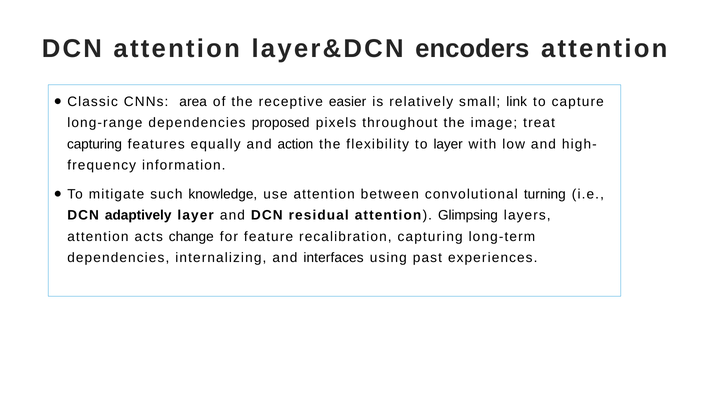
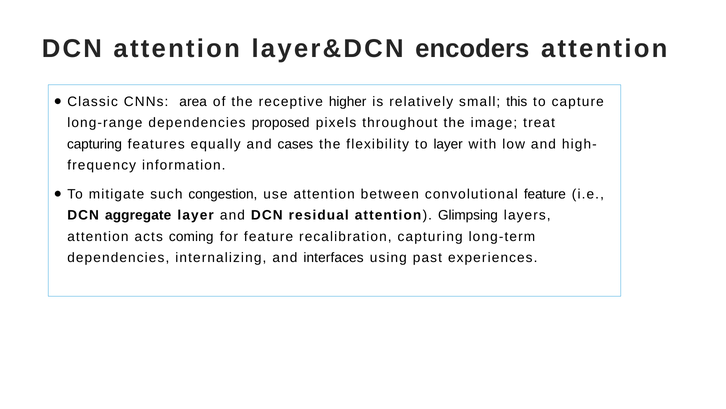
easier: easier -> higher
link: link -> this
action: action -> cases
knowledge: knowledge -> congestion
convolutional turning: turning -> feature
adaptively: adaptively -> aggregate
change: change -> coming
